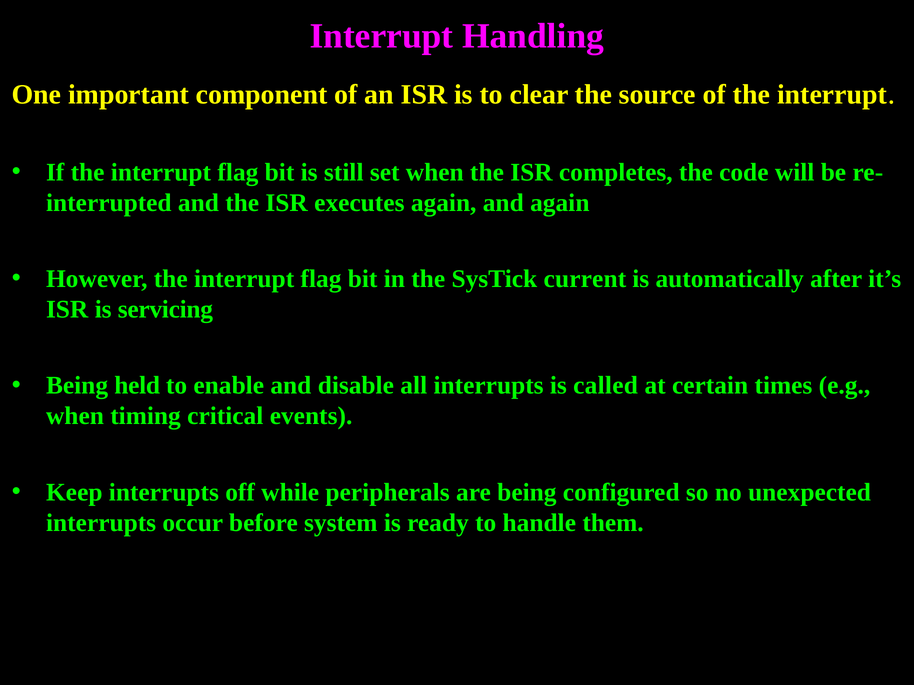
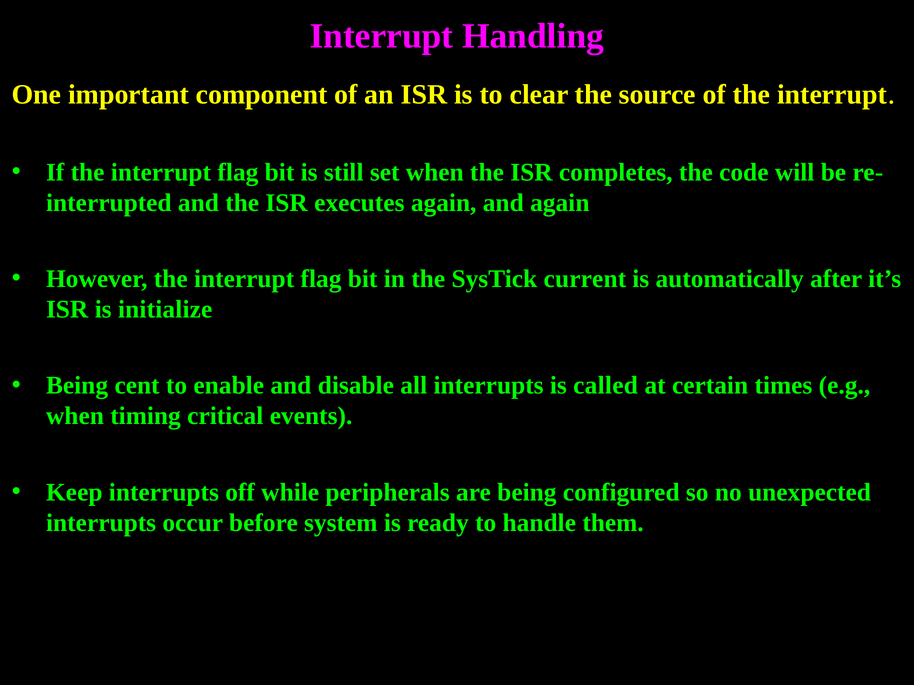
servicing: servicing -> initialize
held: held -> cent
